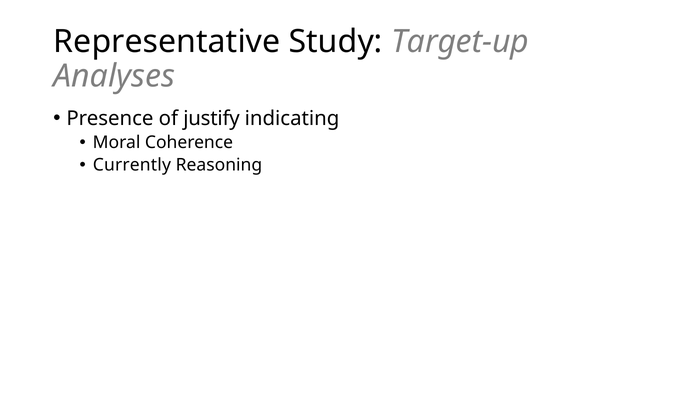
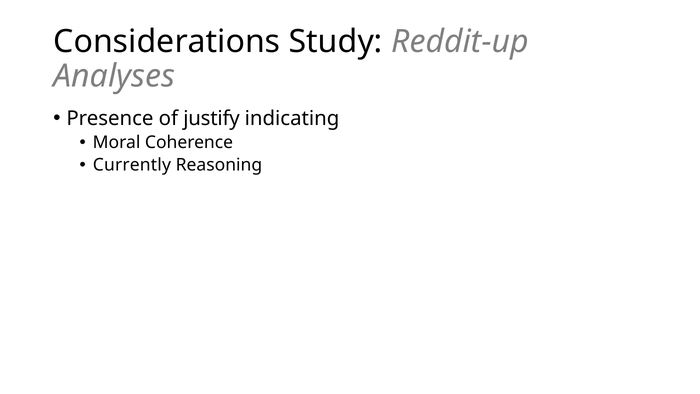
Representative: Representative -> Considerations
Target-up: Target-up -> Reddit-up
